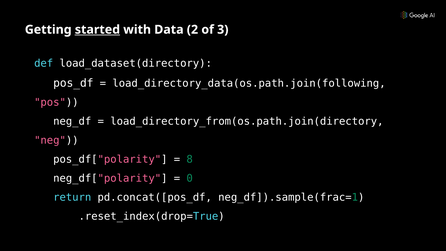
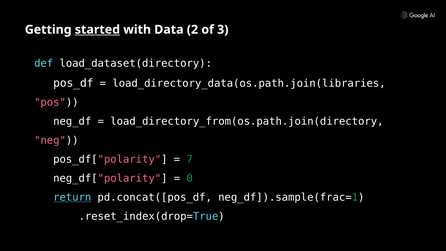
load_directory_data(os.path.join(following: load_directory_data(os.path.join(following -> load_directory_data(os.path.join(libraries
8: 8 -> 7
return underline: none -> present
